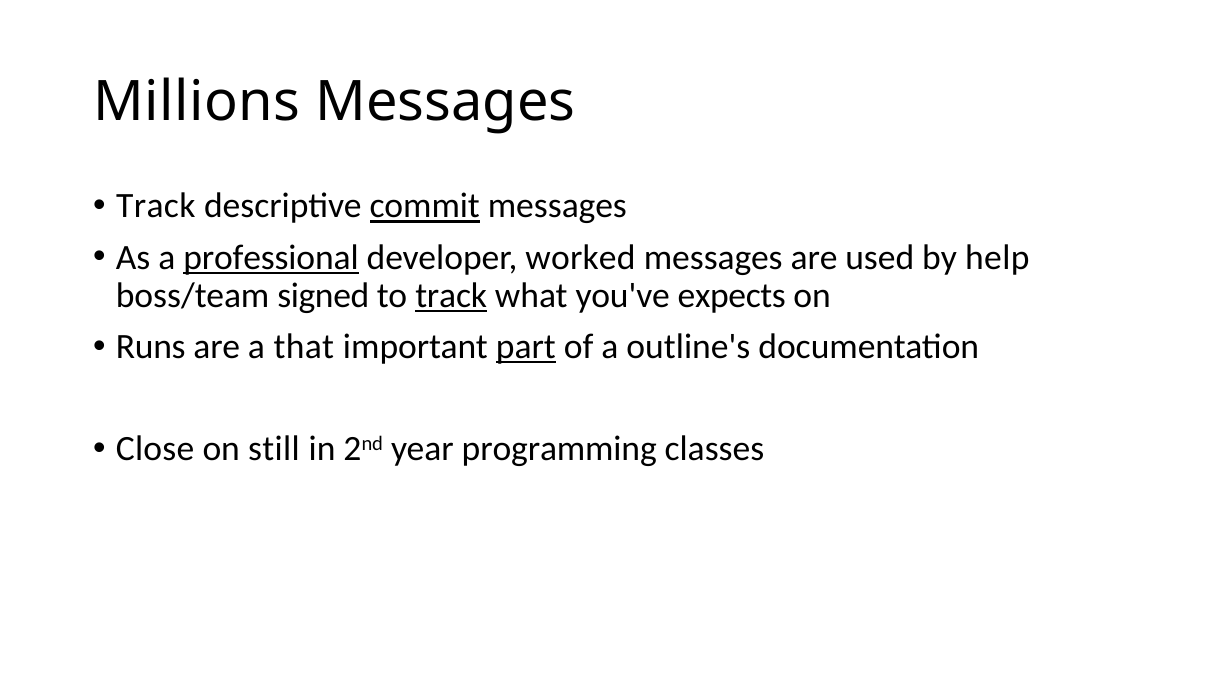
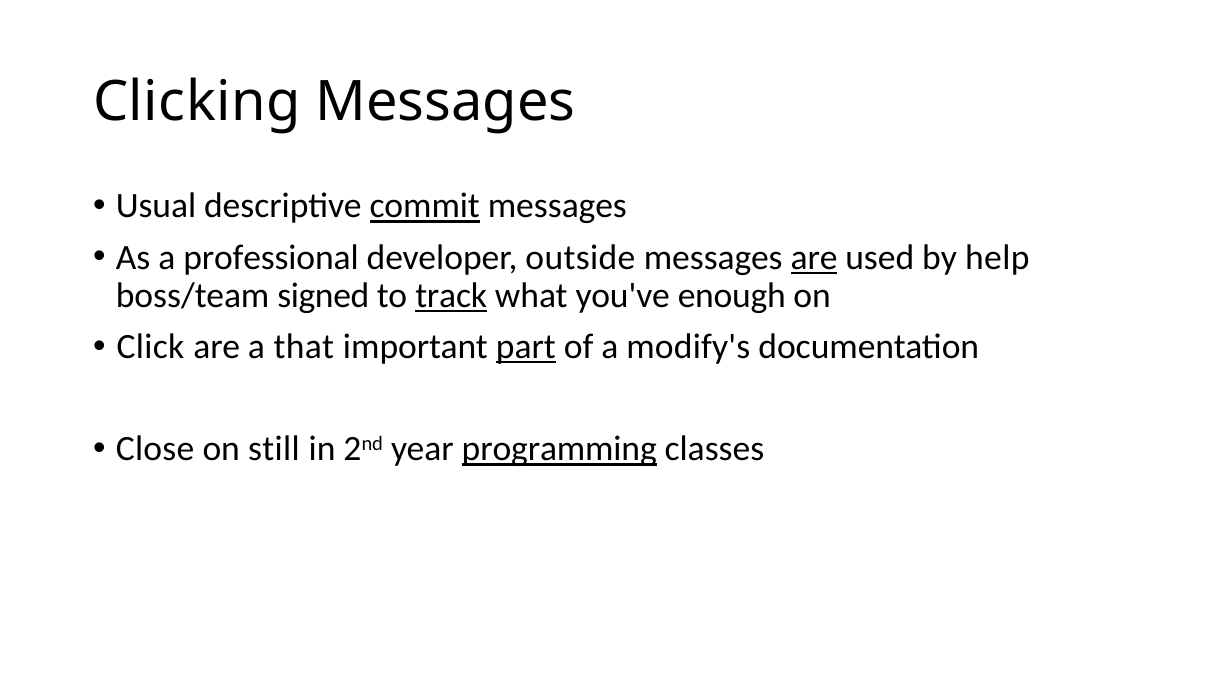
Millions: Millions -> Clicking
Track at (156, 206): Track -> Usual
professional underline: present -> none
worked: worked -> outside
are at (814, 257) underline: none -> present
expects: expects -> enough
Runs: Runs -> Click
outline's: outline's -> modify's
programming underline: none -> present
